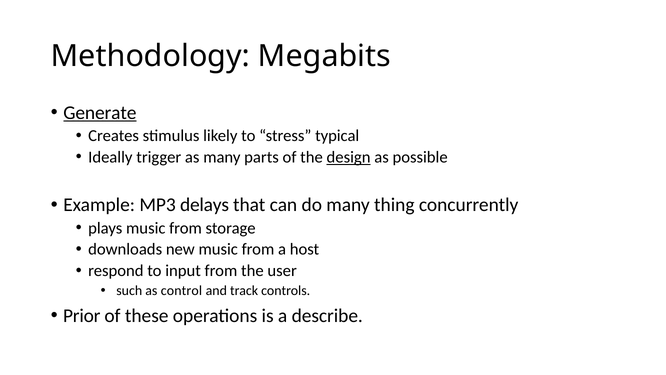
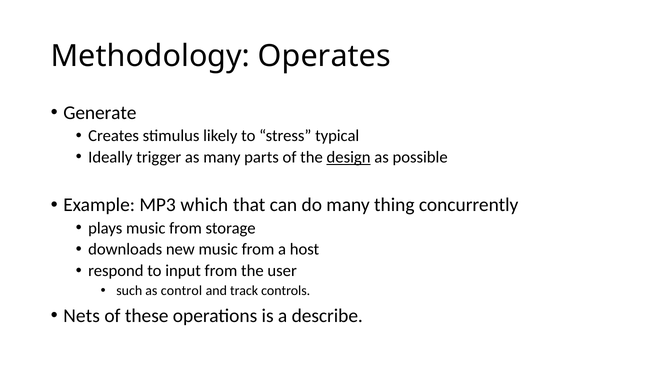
Megabits: Megabits -> Operates
Generate underline: present -> none
delays: delays -> which
Prior: Prior -> Nets
